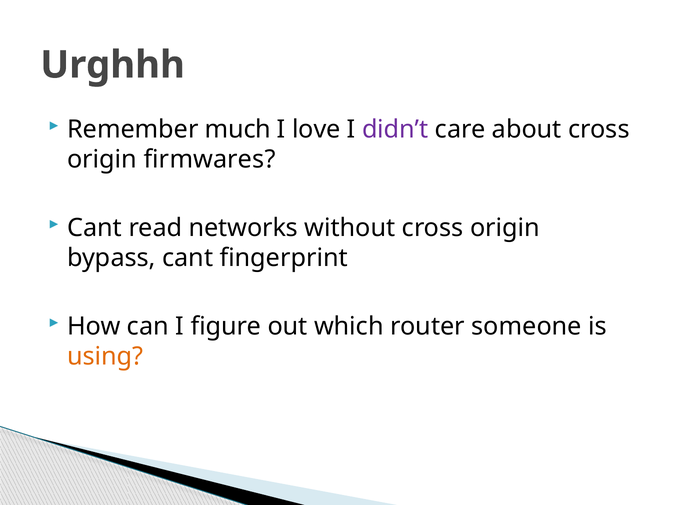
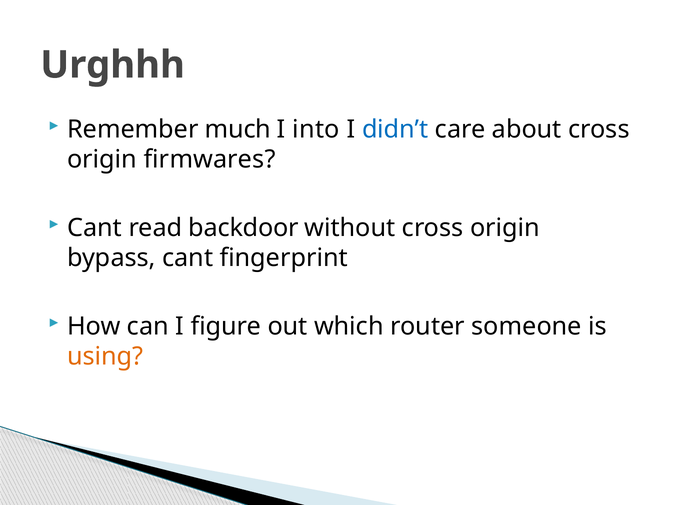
love: love -> into
didn’t colour: purple -> blue
networks: networks -> backdoor
